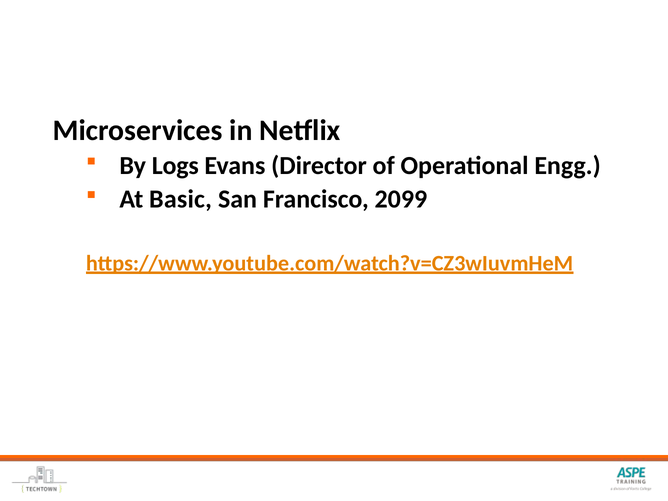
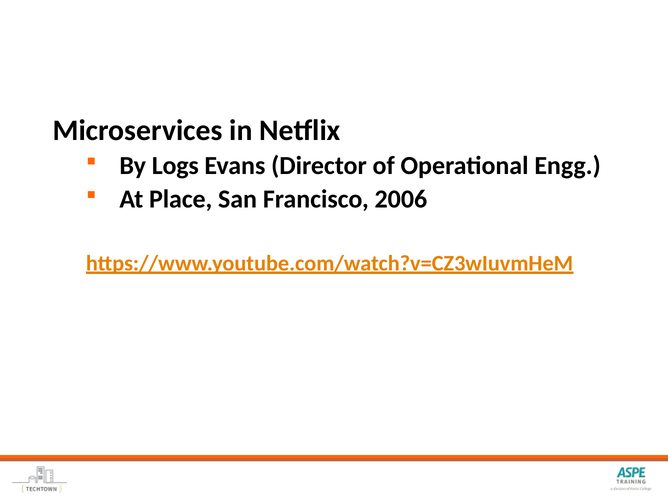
Basic: Basic -> Place
2099: 2099 -> 2006
